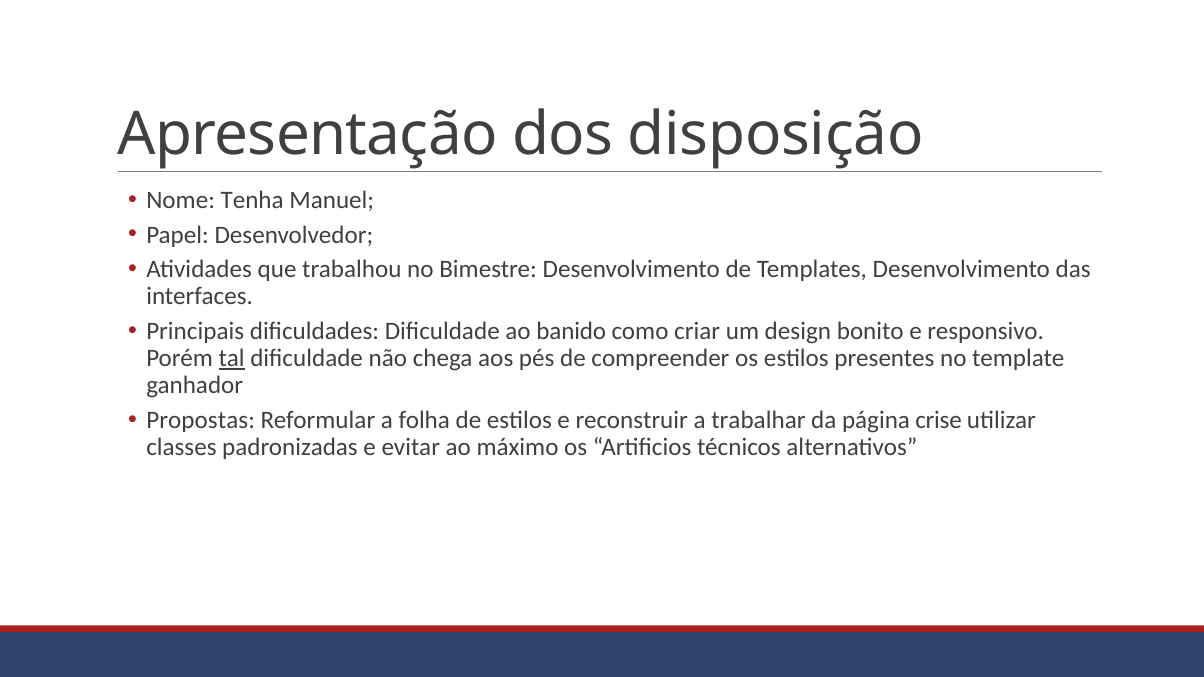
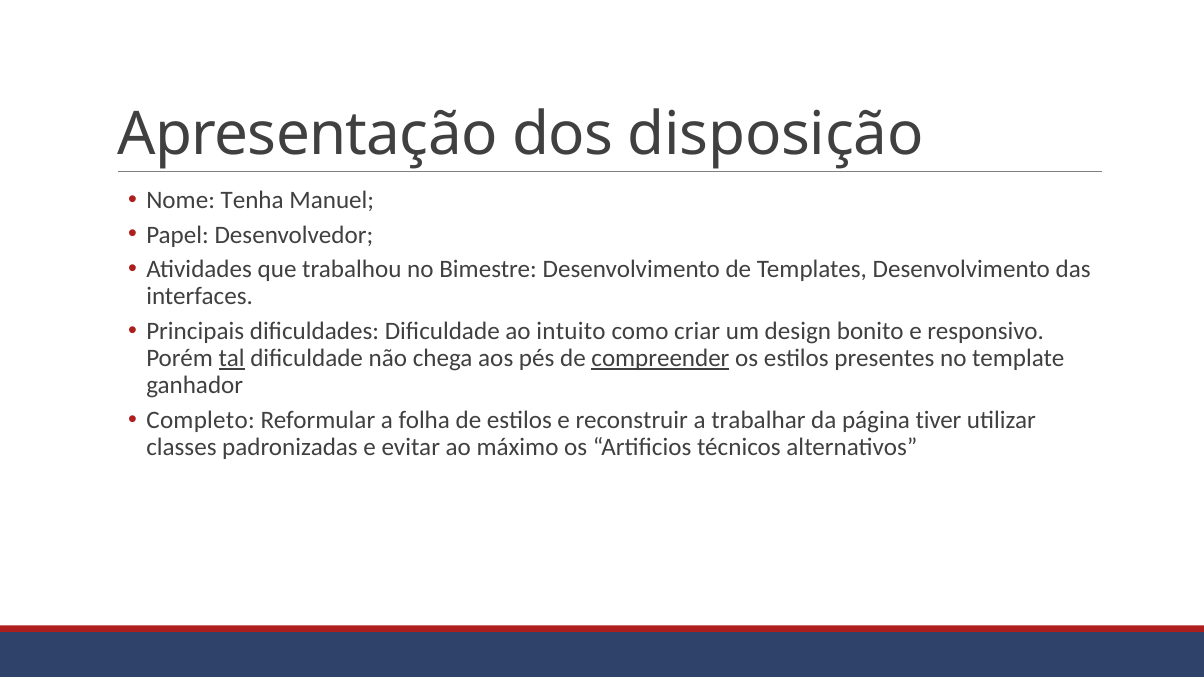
banido: banido -> intuito
compreender underline: none -> present
Propostas: Propostas -> Completo
crise: crise -> tiver
